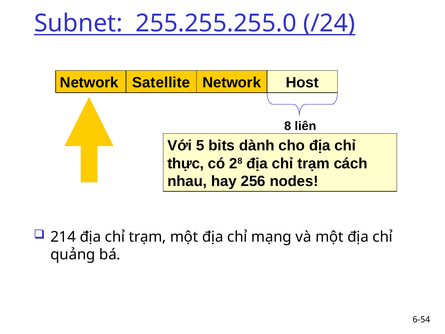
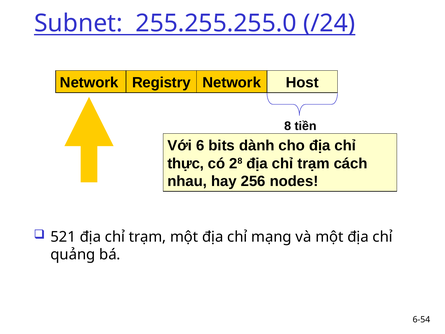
Satellite: Satellite -> Registry
liên: liên -> tiền
5: 5 -> 6
214: 214 -> 521
